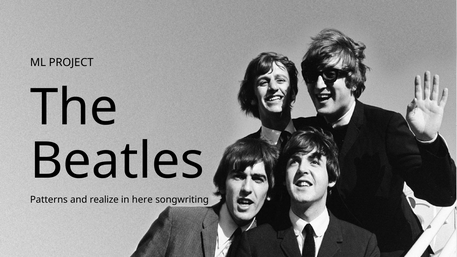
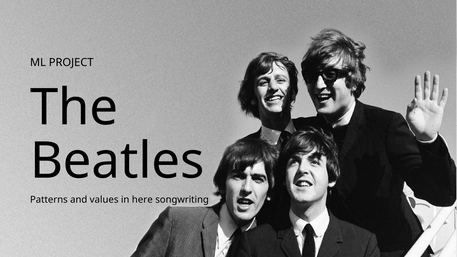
realize: realize -> values
